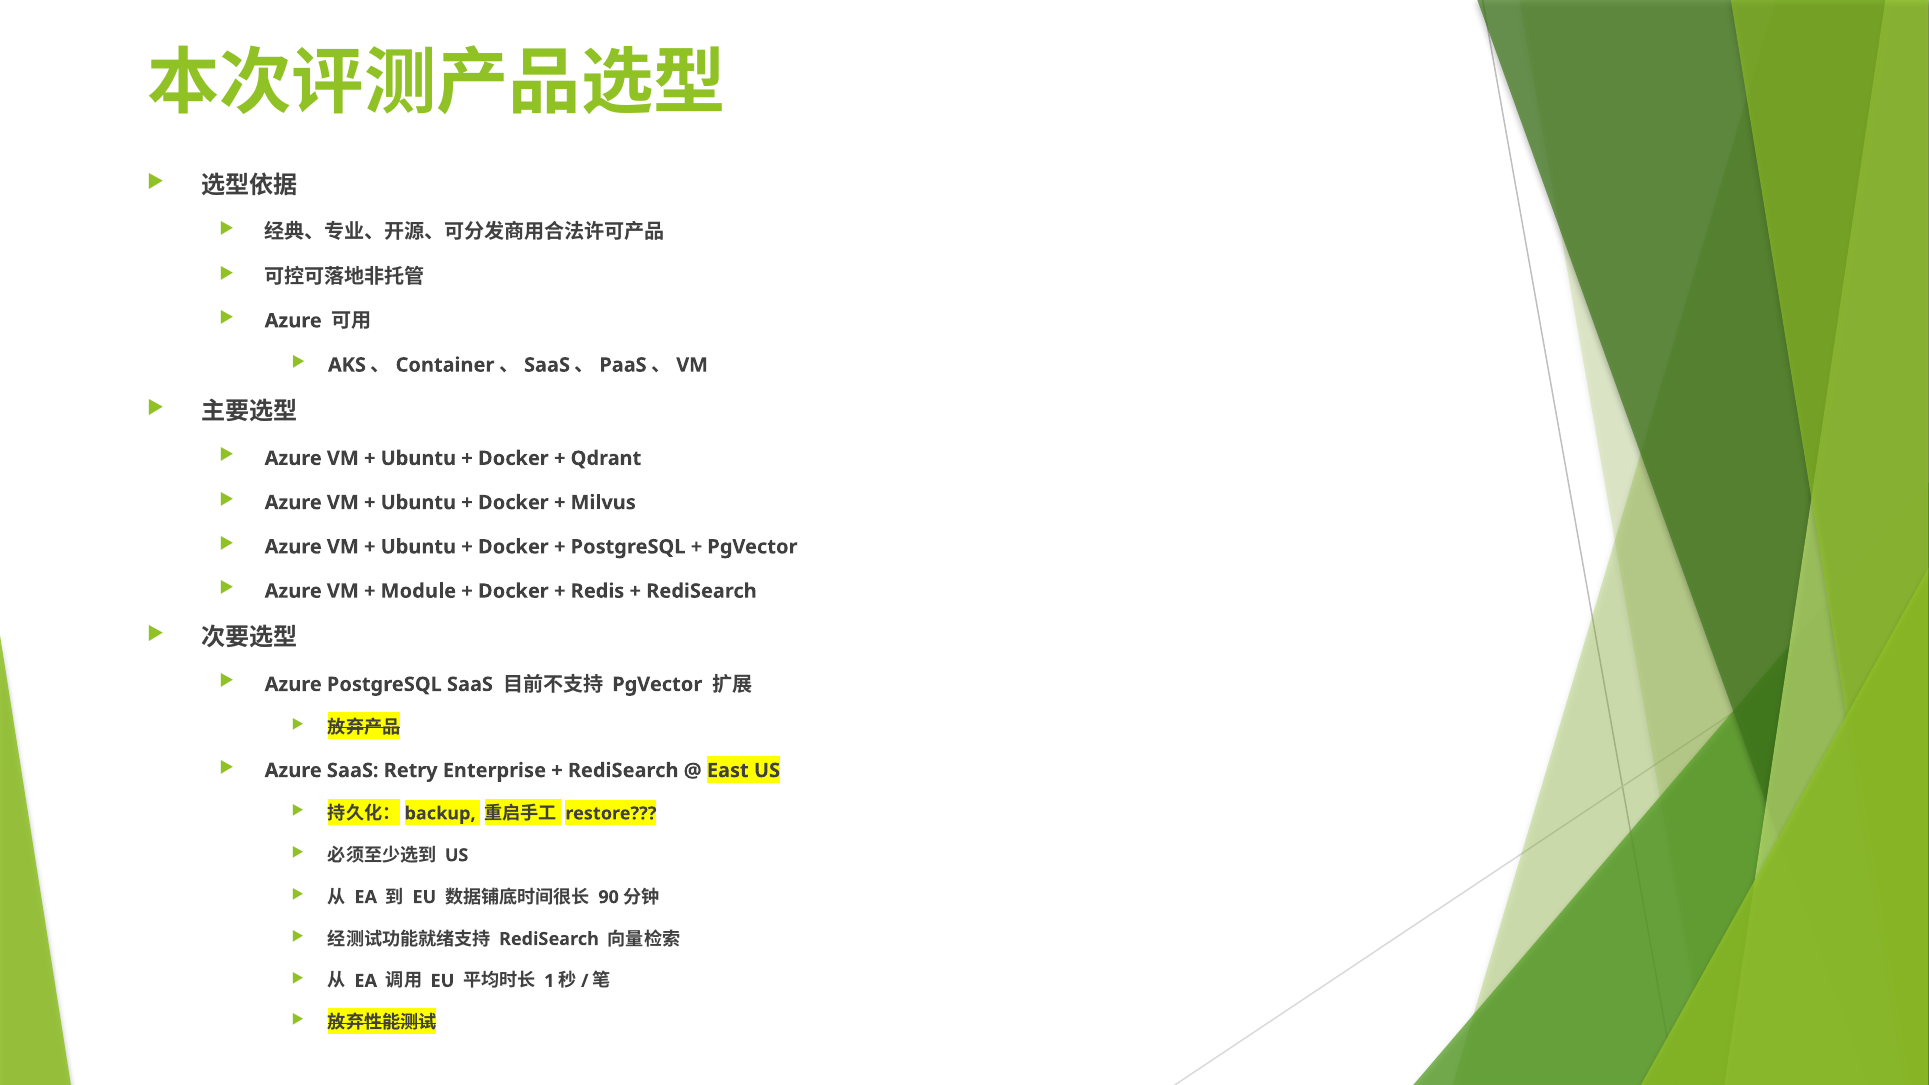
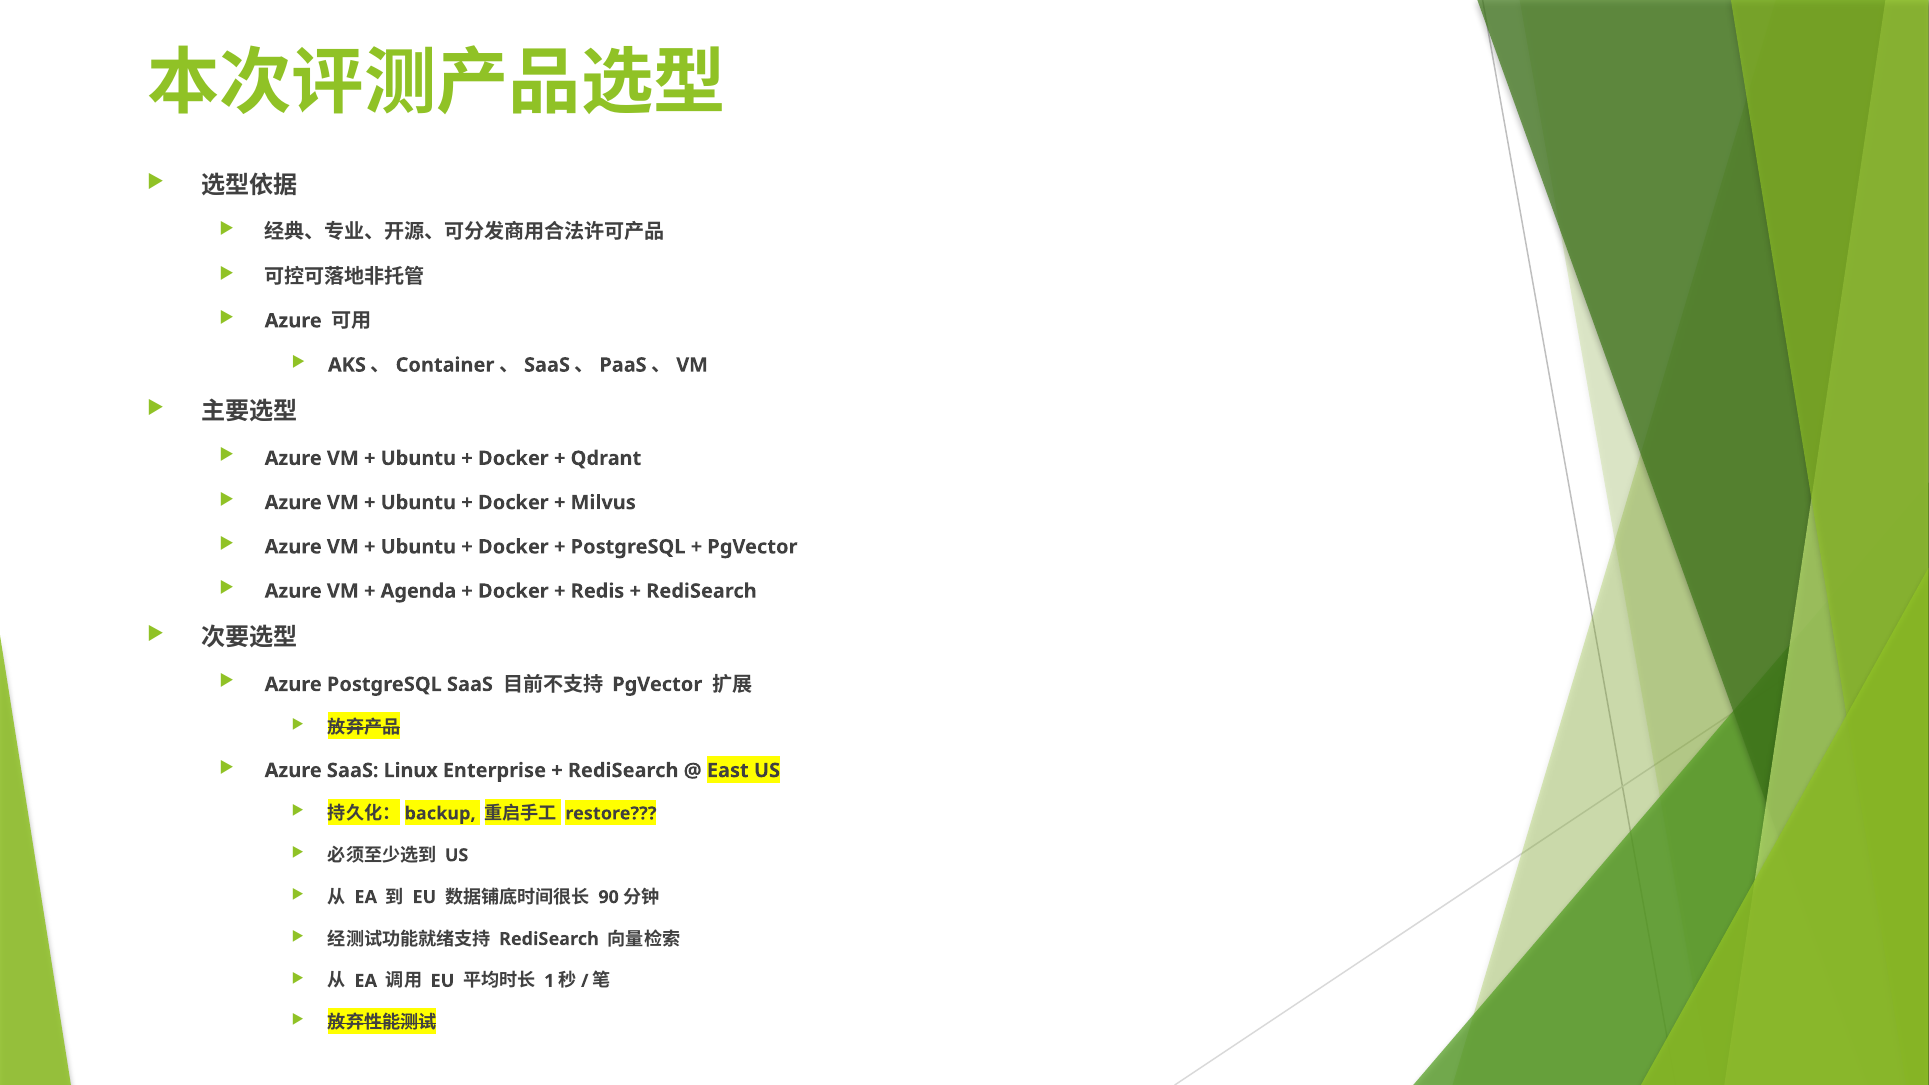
Module: Module -> Agenda
Retry: Retry -> Linux
